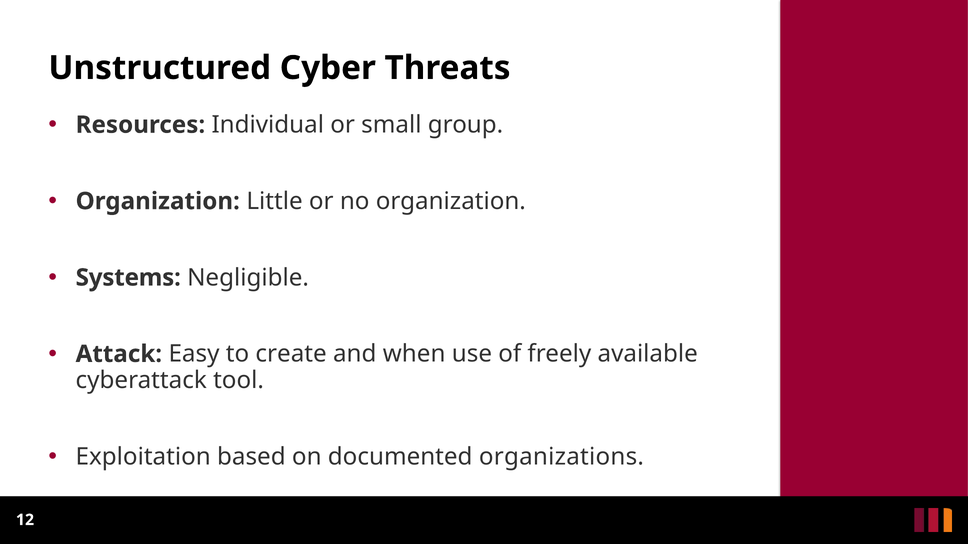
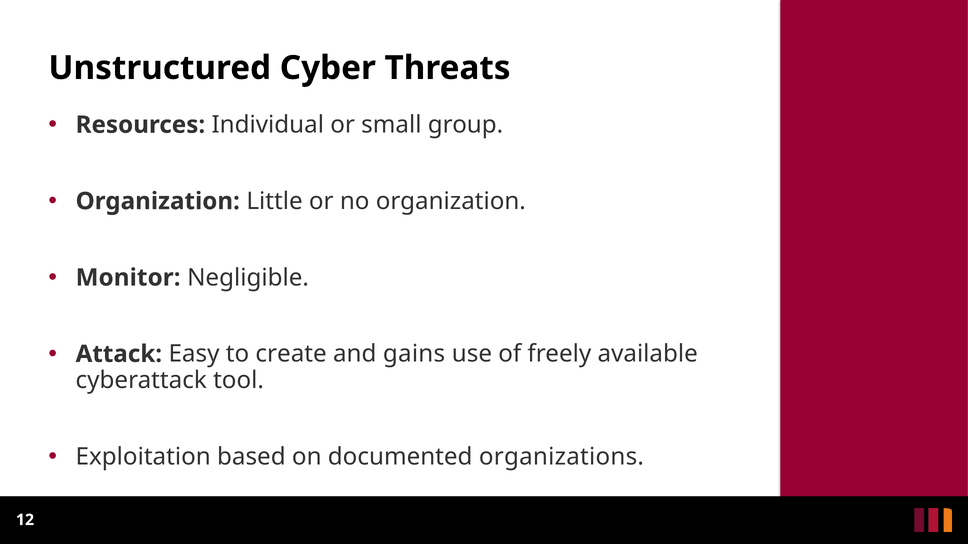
Systems: Systems -> Monitor
when: when -> gains
